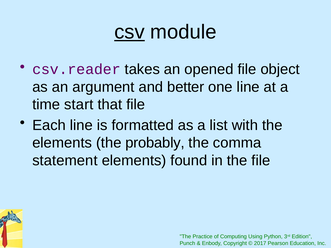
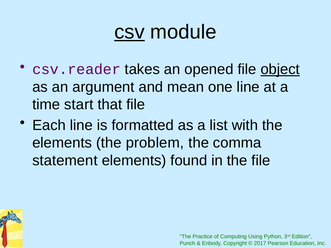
object underline: none -> present
better: better -> mean
probably: probably -> problem
